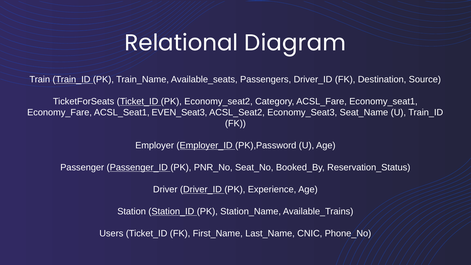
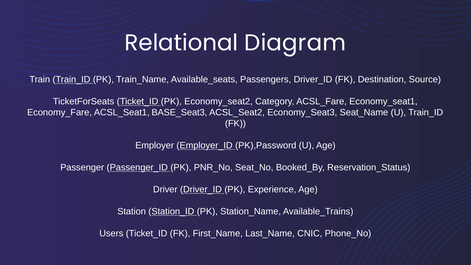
EVEN_Seat3: EVEN_Seat3 -> BASE_Seat3
